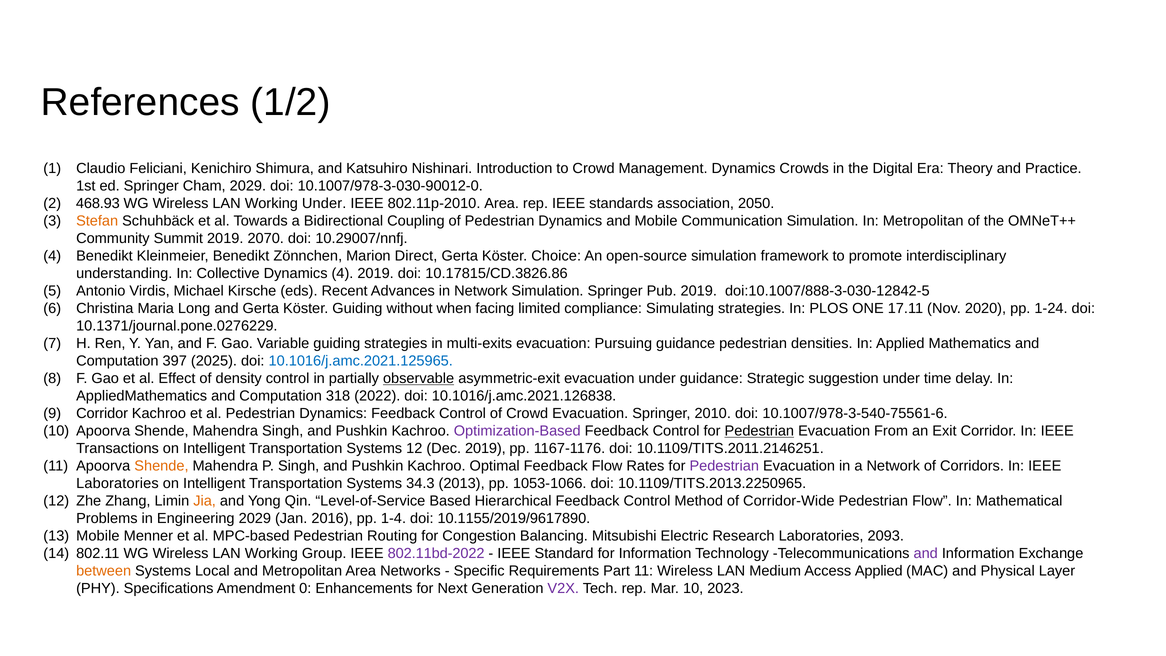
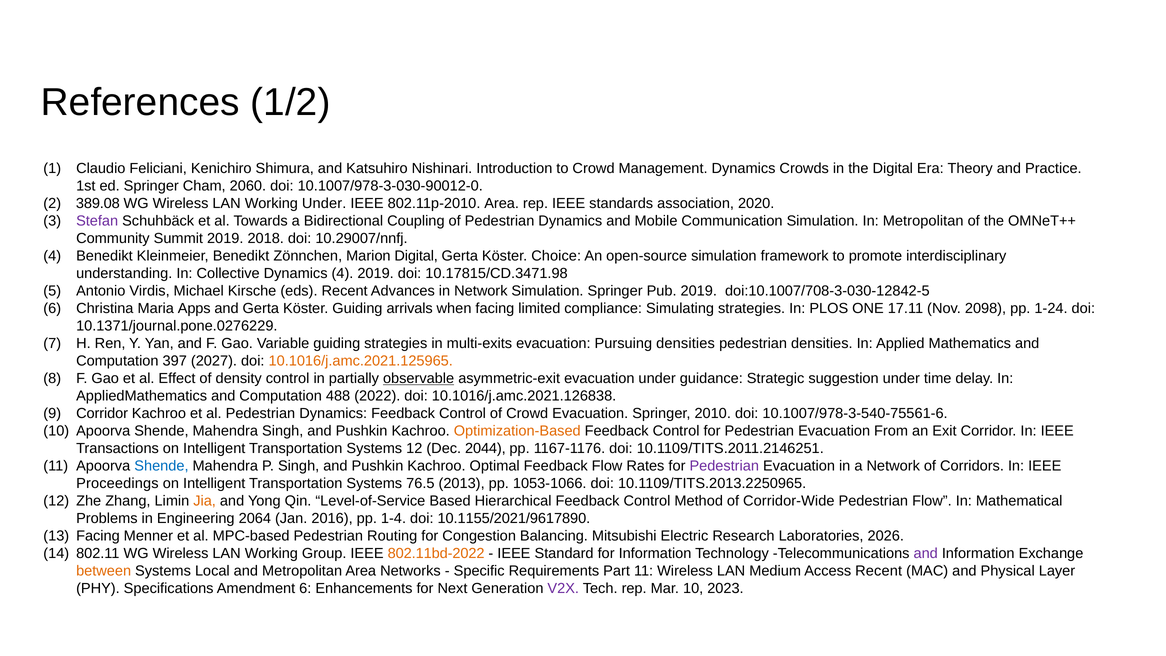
Cham 2029: 2029 -> 2060
468.93: 468.93 -> 389.08
2050: 2050 -> 2020
Stefan colour: orange -> purple
2070: 2070 -> 2018
Marion Direct: Direct -> Digital
10.17815/CD.3826.86: 10.17815/CD.3826.86 -> 10.17815/CD.3471.98
doi:10.1007/888-3-030-12842-5: doi:10.1007/888-3-030-12842-5 -> doi:10.1007/708-3-030-12842-5
Long: Long -> Apps
without: without -> arrivals
2020: 2020 -> 2098
Pursuing guidance: guidance -> densities
2025: 2025 -> 2027
10.1016/j.amc.2021.125965 colour: blue -> orange
318: 318 -> 488
Optimization-Based colour: purple -> orange
Pedestrian at (759, 431) underline: present -> none
Dec 2019: 2019 -> 2044
Shende at (161, 466) colour: orange -> blue
Laboratories at (117, 483): Laboratories -> Proceedings
34.3: 34.3 -> 76.5
Engineering 2029: 2029 -> 2064
10.1155/2019/9617890: 10.1155/2019/9617890 -> 10.1155/2021/9617890
Mobile at (98, 536): Mobile -> Facing
2093: 2093 -> 2026
802.11bd-2022 colour: purple -> orange
Access Applied: Applied -> Recent
Amendment 0: 0 -> 6
